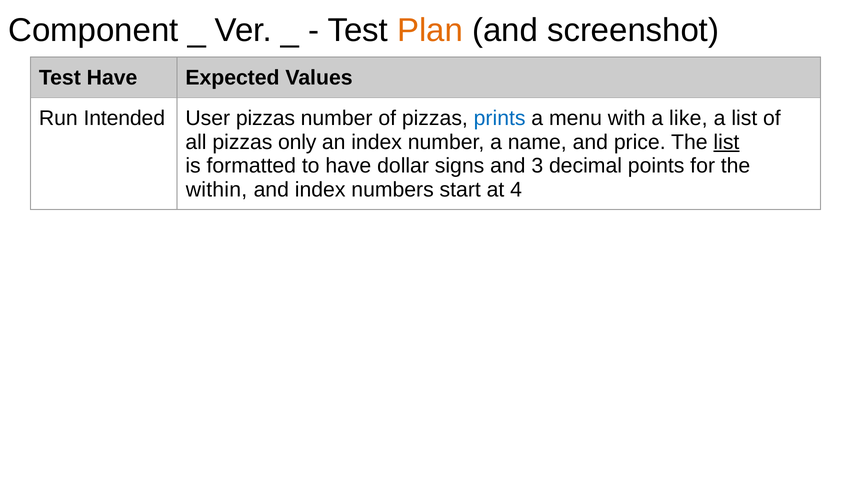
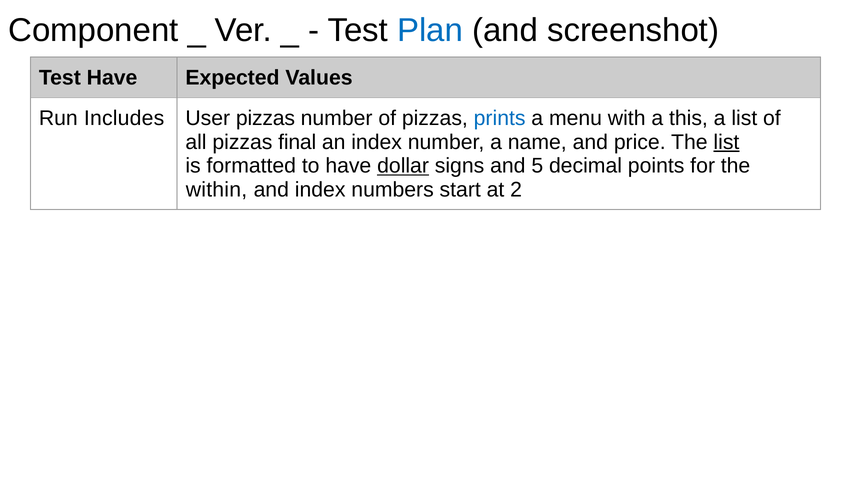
Plan colour: orange -> blue
Intended: Intended -> Includes
like: like -> this
only: only -> final
dollar underline: none -> present
3: 3 -> 5
4: 4 -> 2
